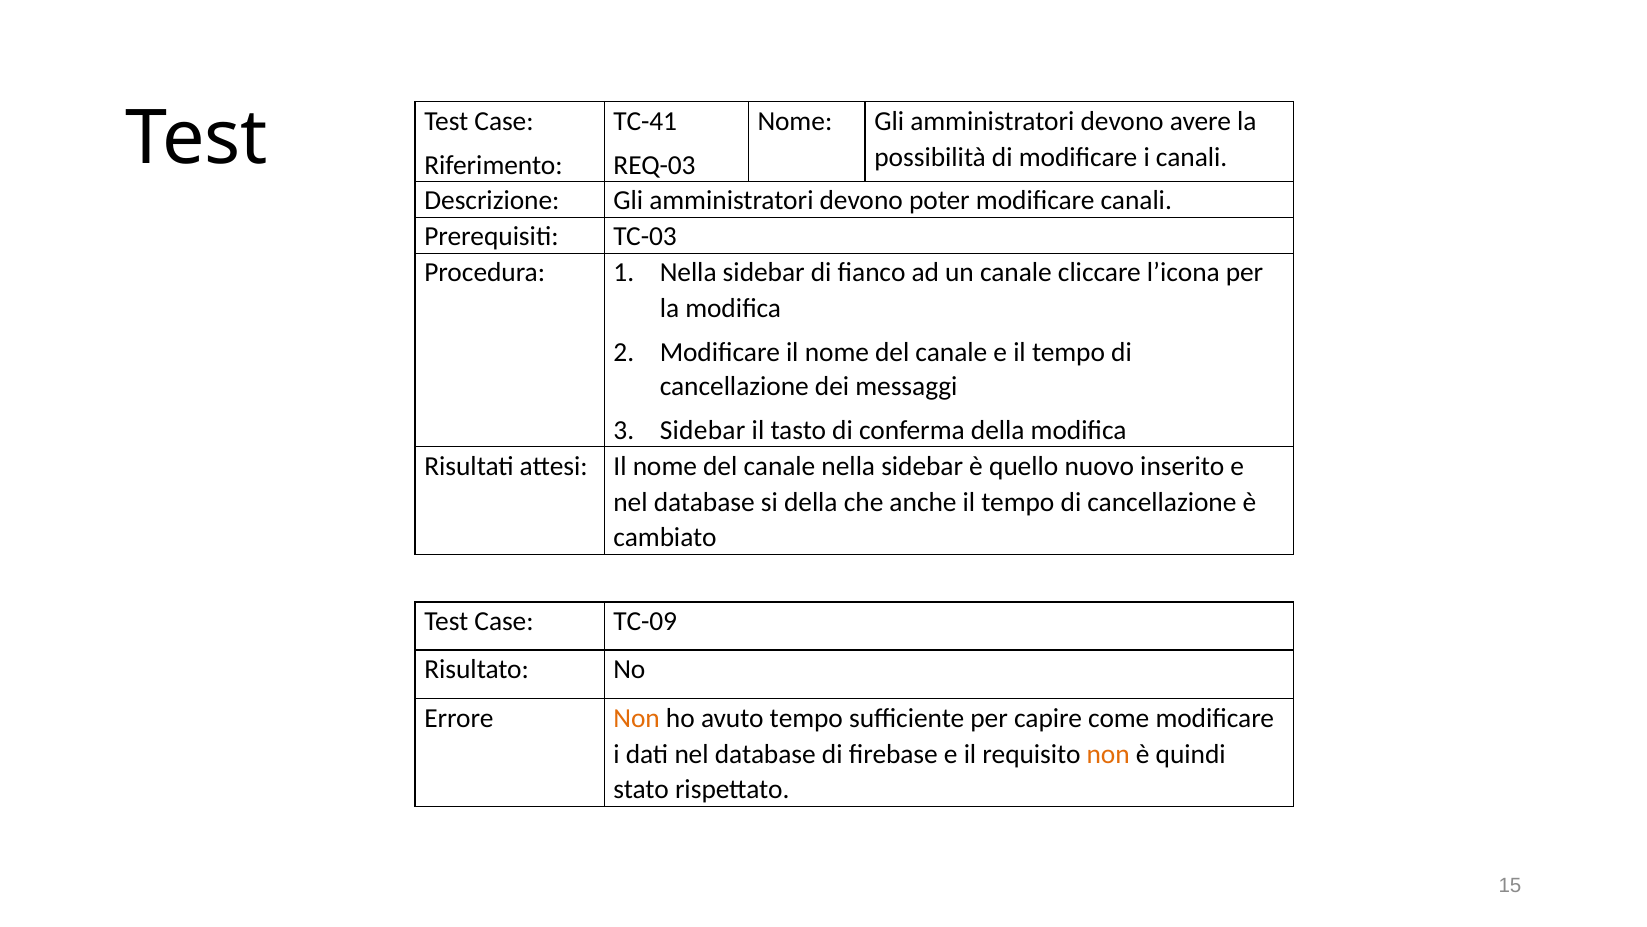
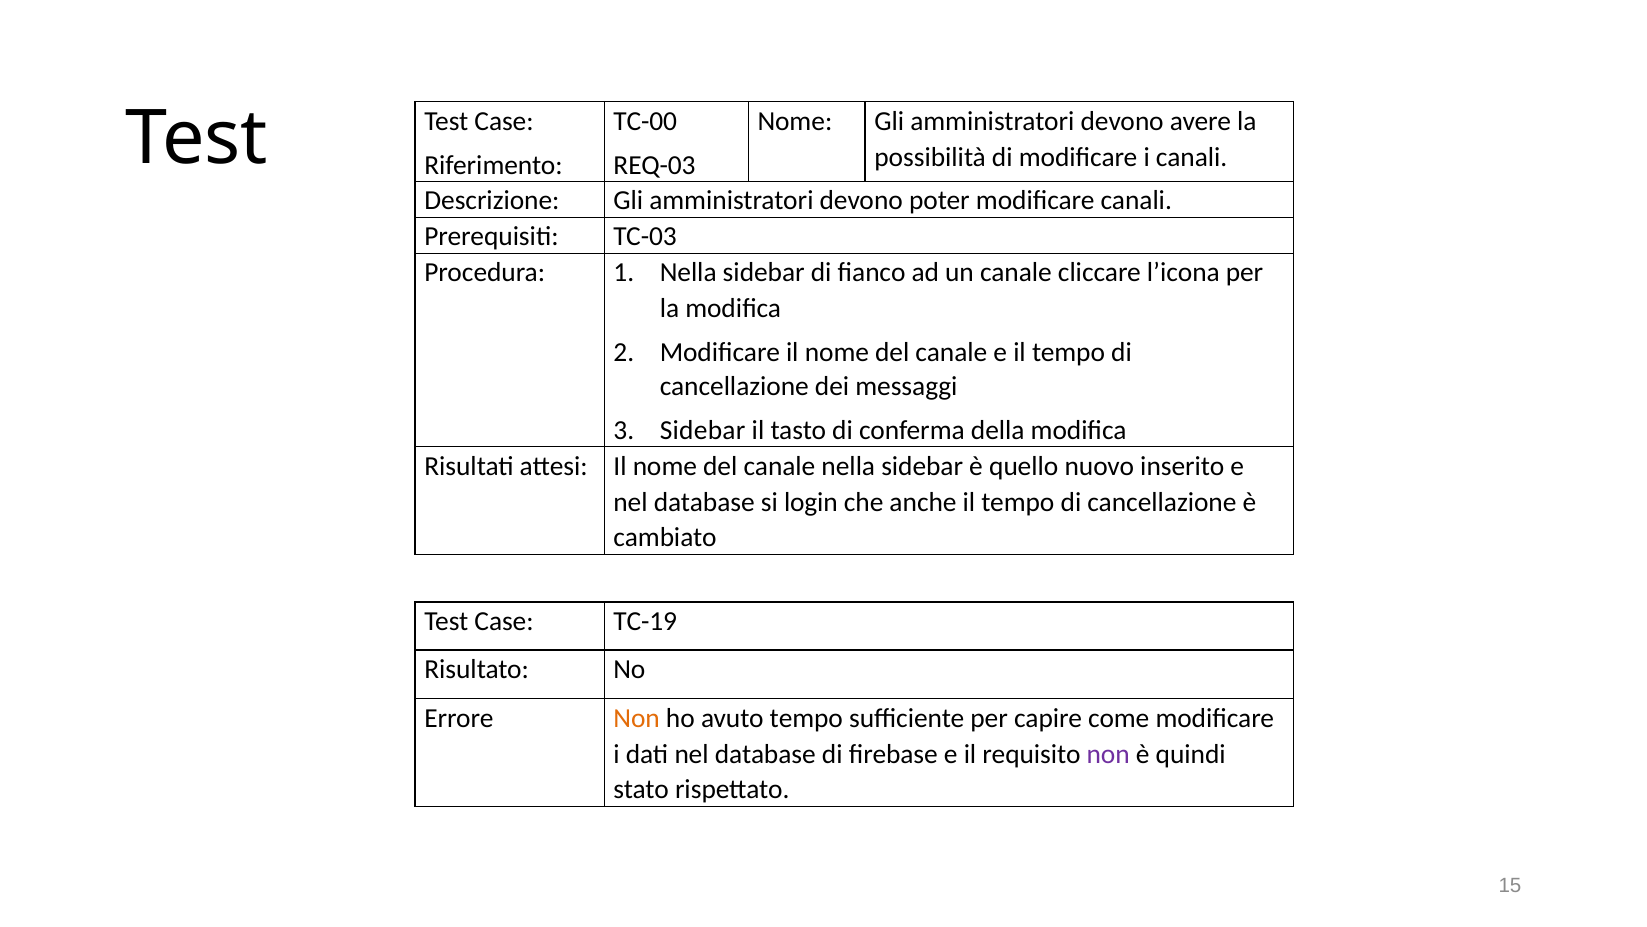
TC-41: TC-41 -> TC-00
si della: della -> login
TC-09: TC-09 -> TC-19
non at (1108, 754) colour: orange -> purple
